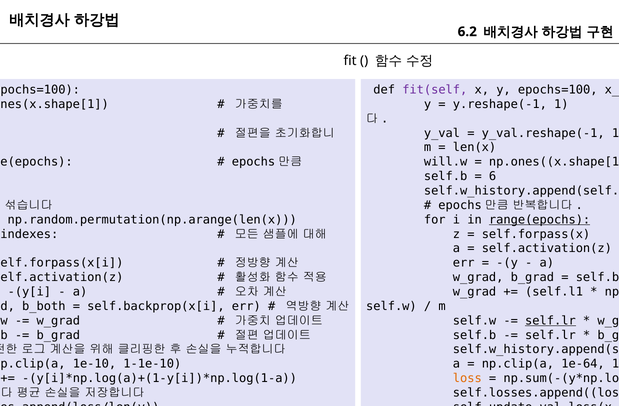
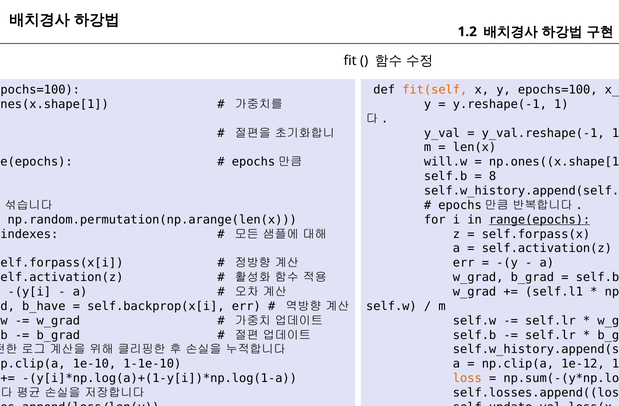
6.2: 6.2 -> 1.2
fit(self at (435, 90) colour: purple -> orange
6: 6 -> 8
b_both: b_both -> b_have
self.lr at (550, 321) underline: present -> none
1e-64: 1e-64 -> 1e-12
